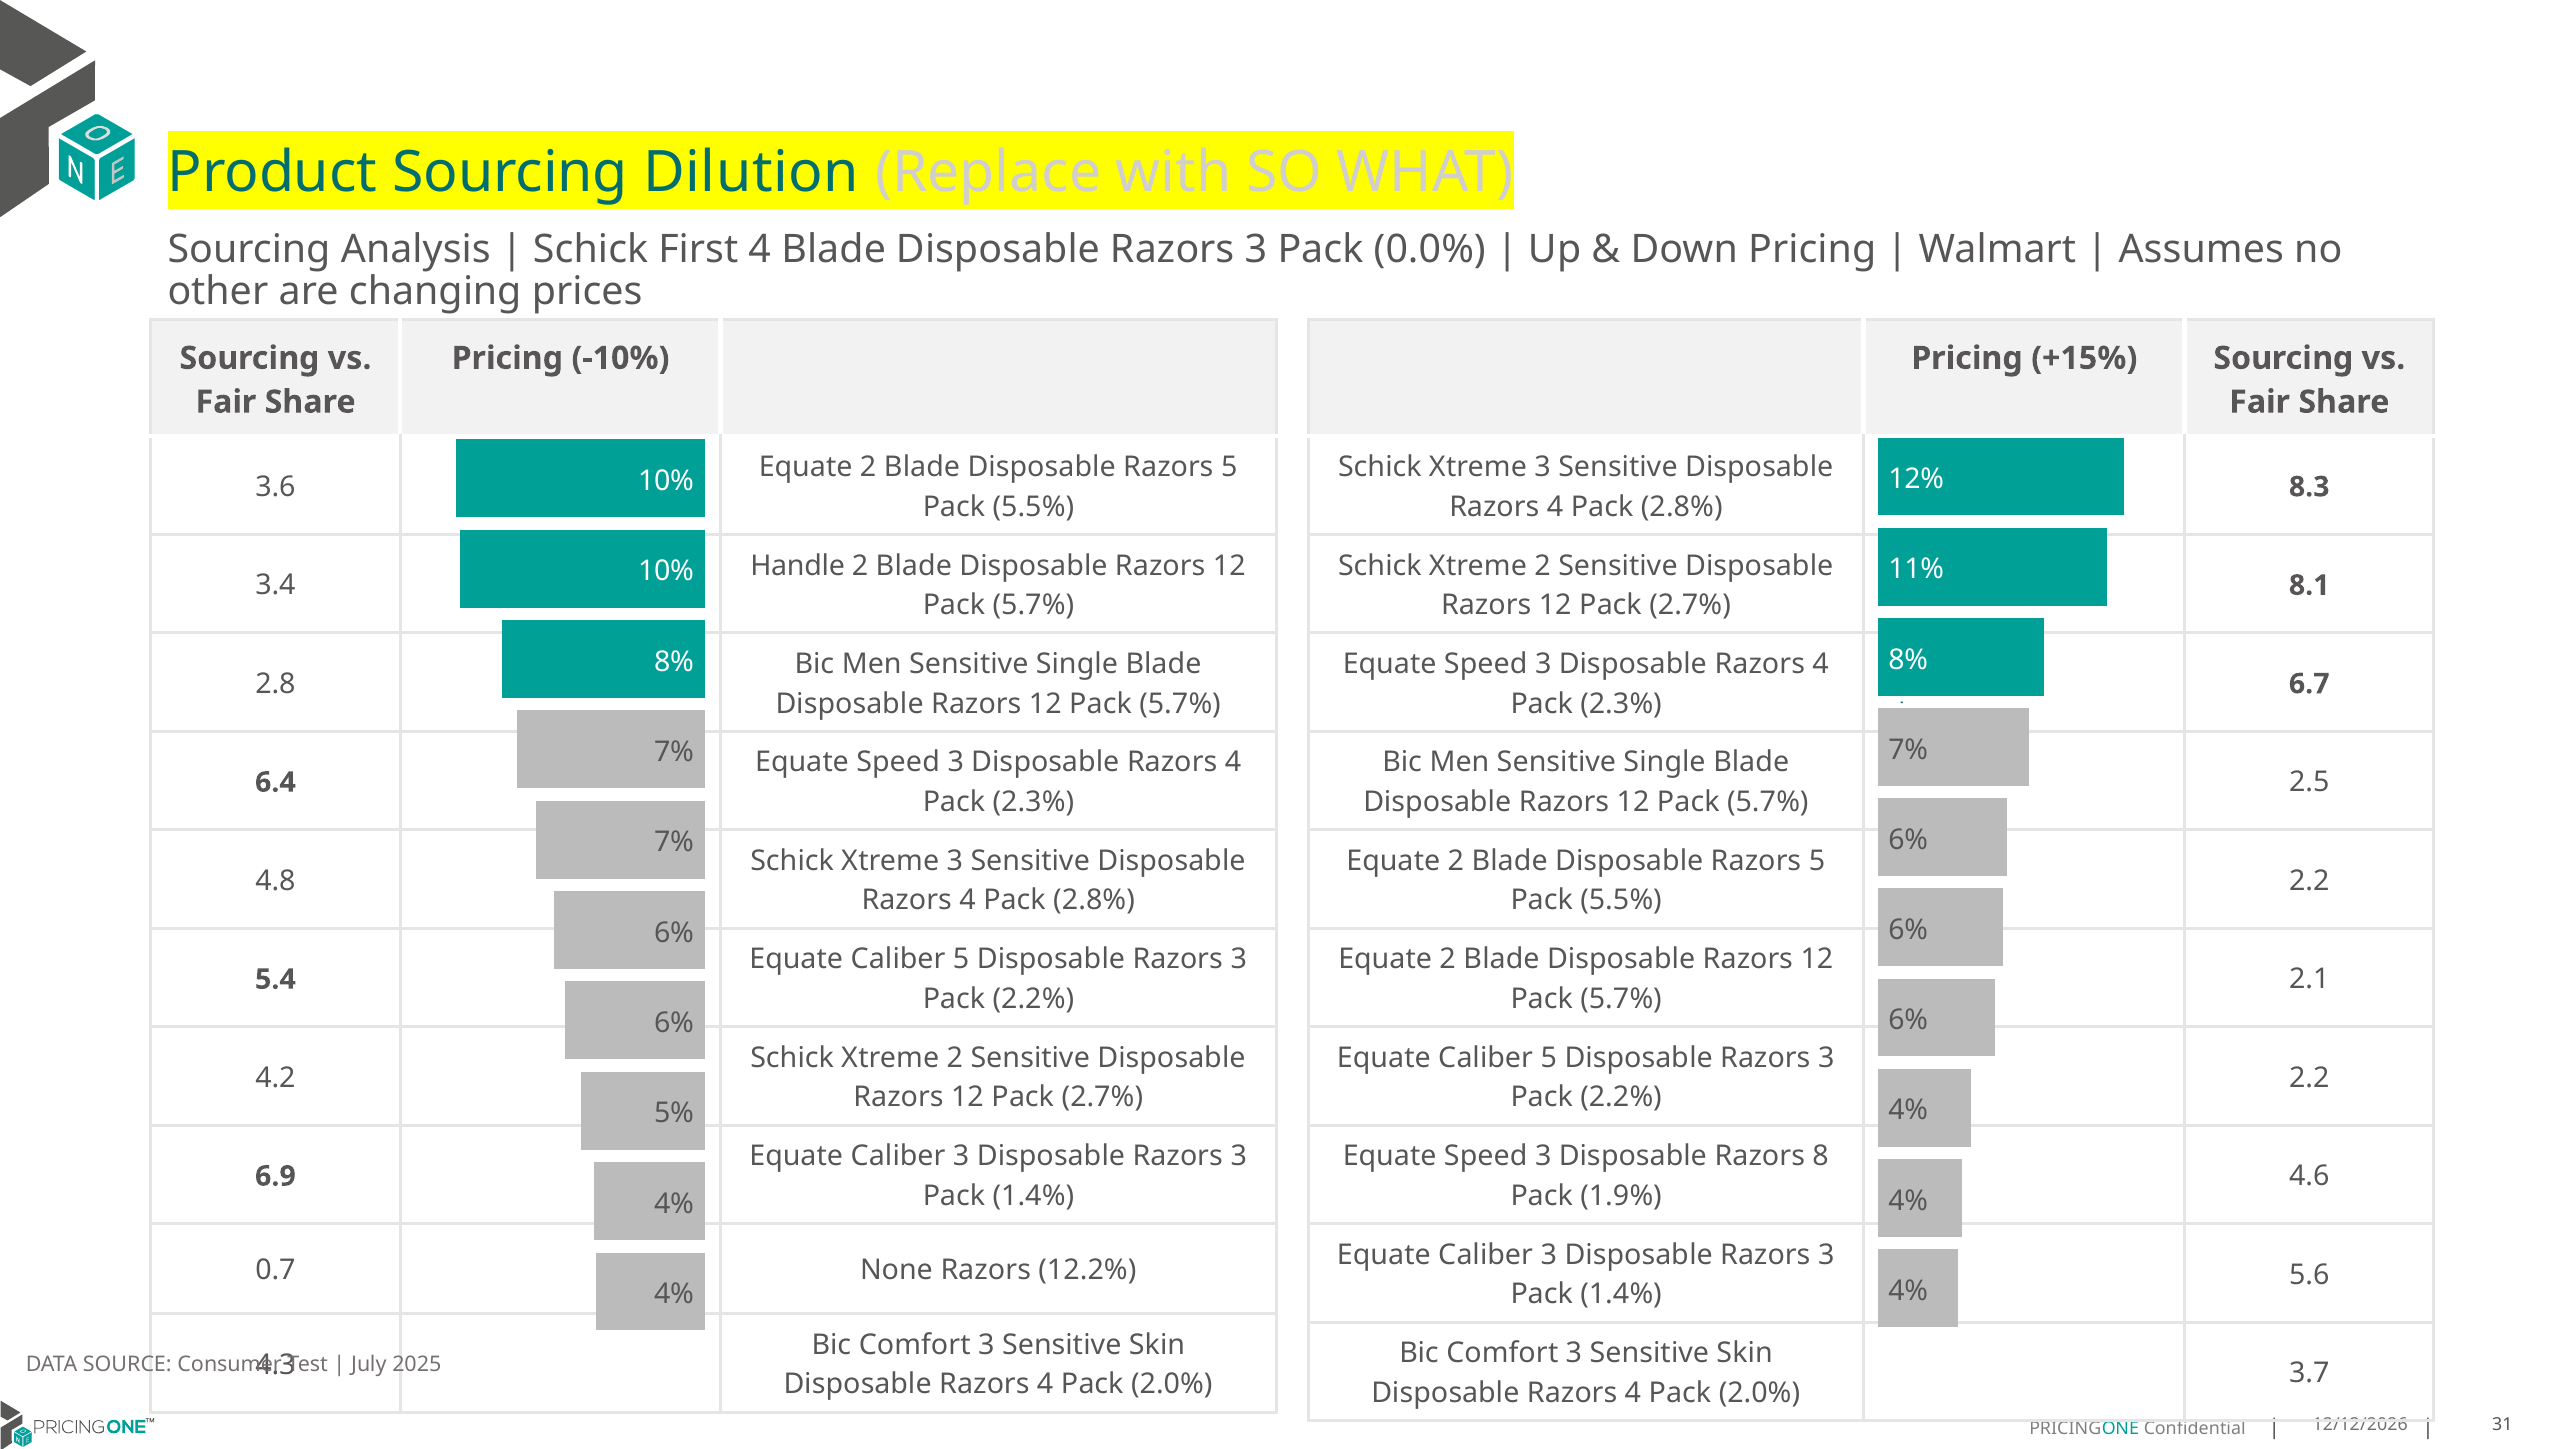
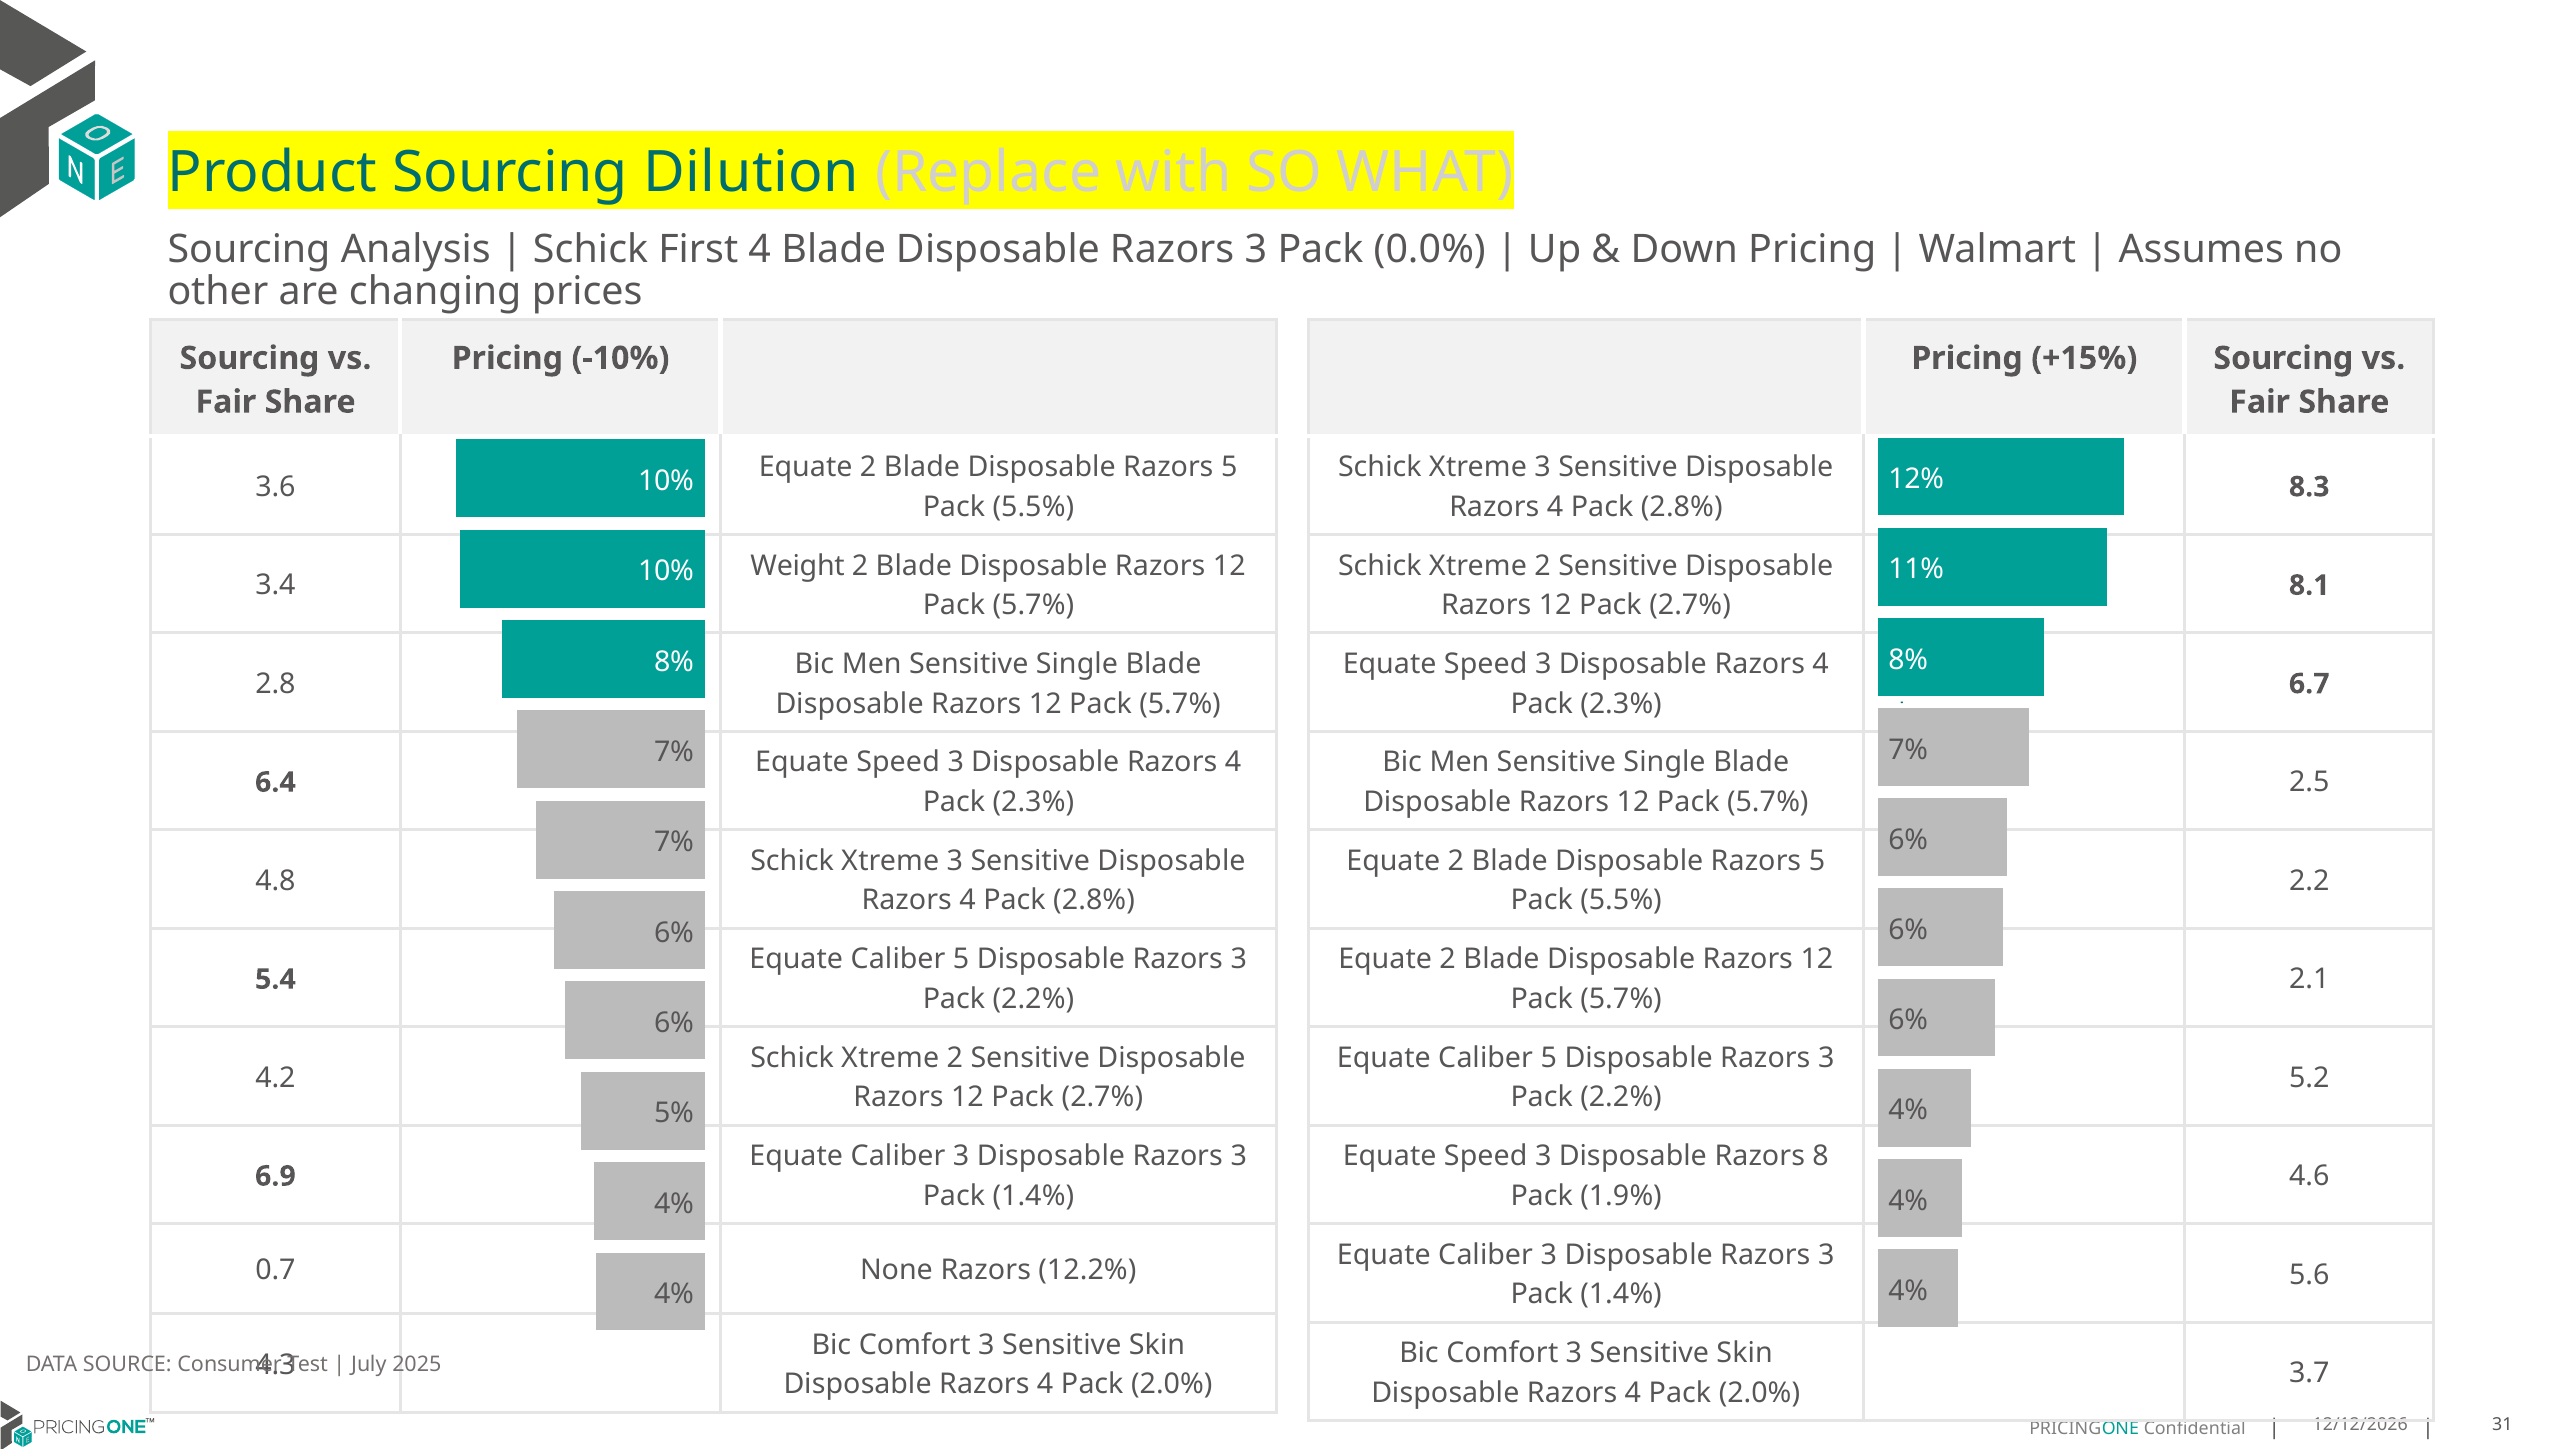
Handle: Handle -> Weight
2.2 at (2309, 1078): 2.2 -> 5.2
